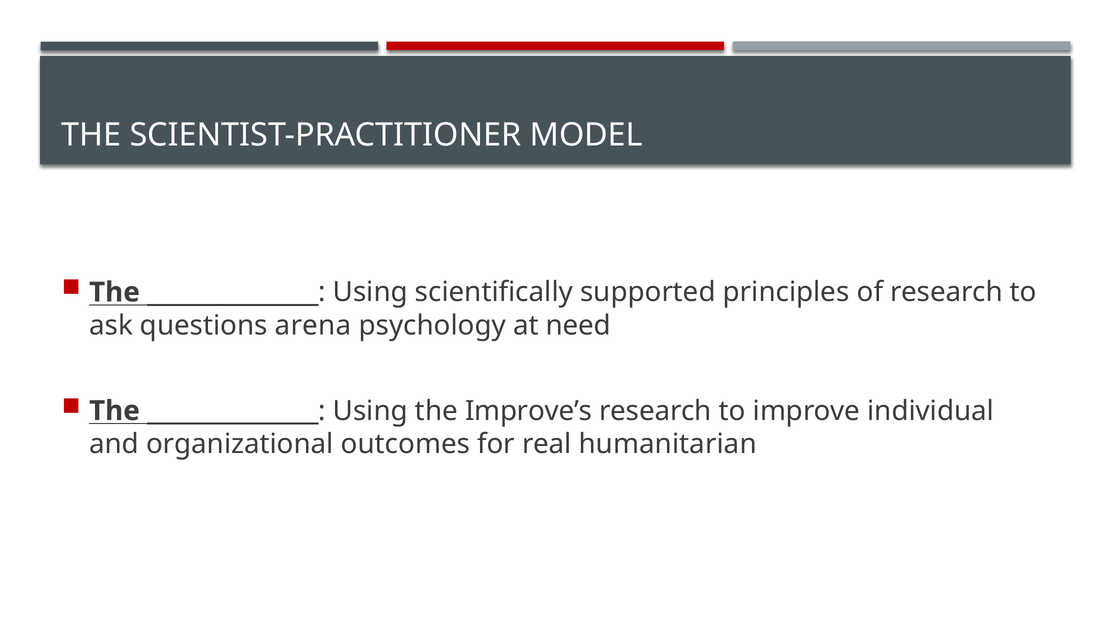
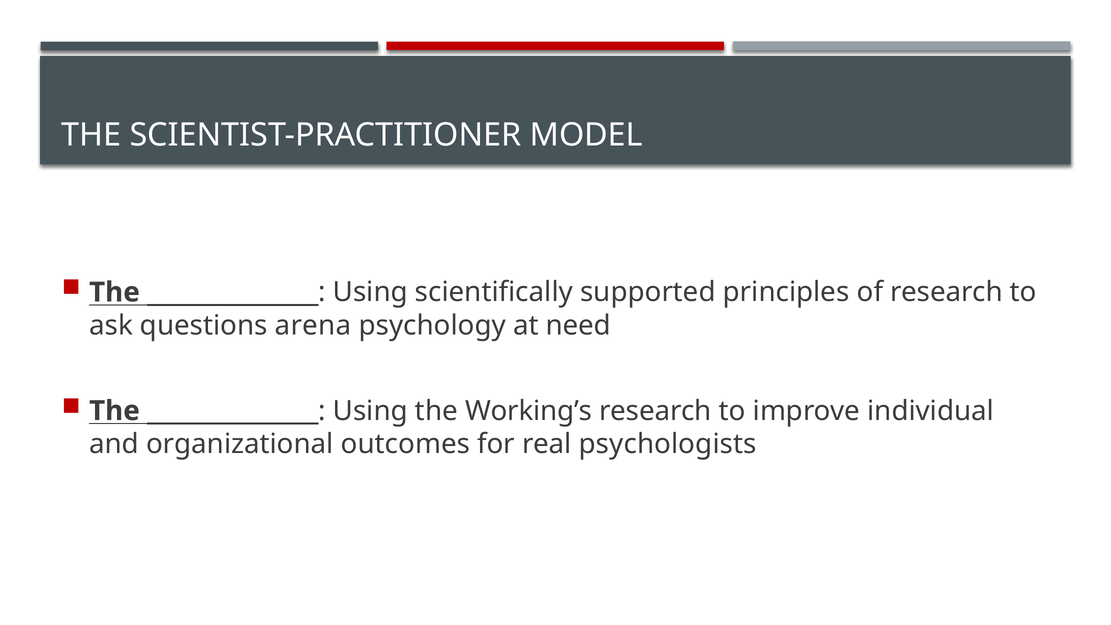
Improve’s: Improve’s -> Working’s
humanitarian: humanitarian -> psychologists
